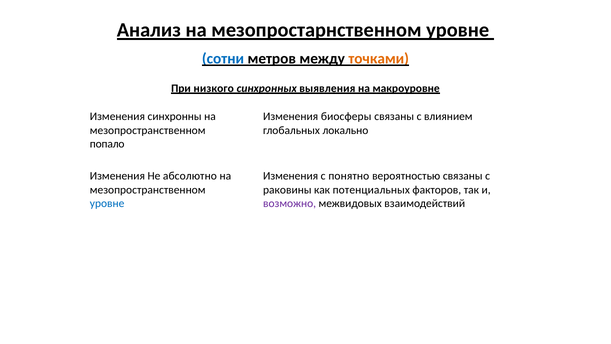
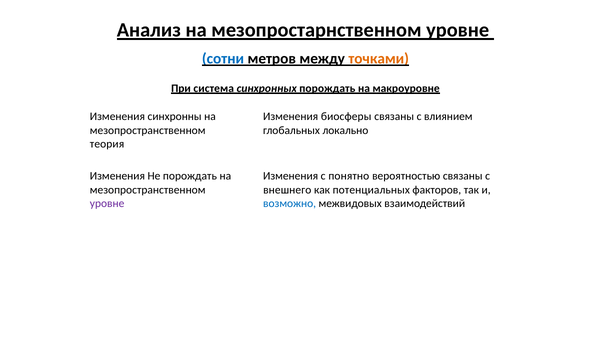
низкого: низкого -> система
синхронных выявления: выявления -> порождать
попало: попало -> теория
Не абсолютно: абсолютно -> порождать
раковины: раковины -> внешнего
уровне at (107, 203) colour: blue -> purple
возможно colour: purple -> blue
